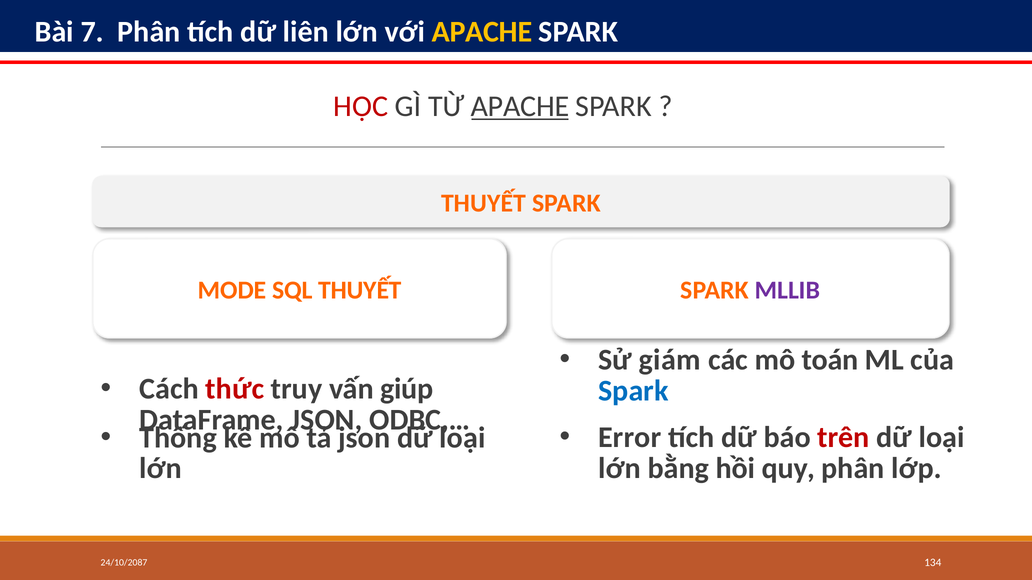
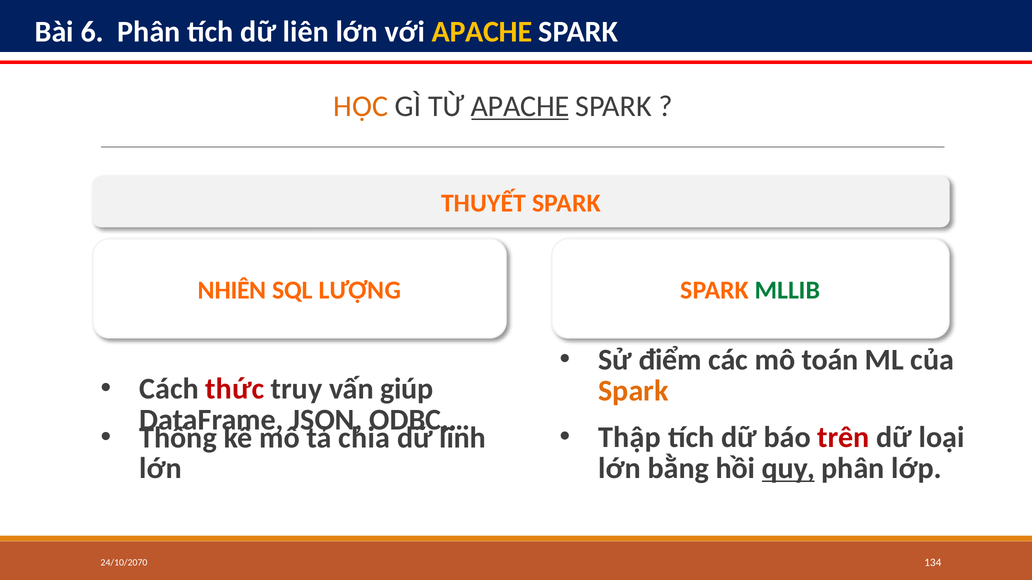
7: 7 -> 6
HỌC colour: red -> orange
MODE: MODE -> NHIÊN
SQL THUYẾT: THUYẾT -> LƯỢNG
MLLIB colour: purple -> green
giám: giám -> điểm
Spark at (633, 391) colour: blue -> orange
Error: Error -> Thập
json at (364, 438): json -> chia
loại at (462, 438): loại -> lĩnh
quy underline: none -> present
24/10/2087: 24/10/2087 -> 24/10/2070
